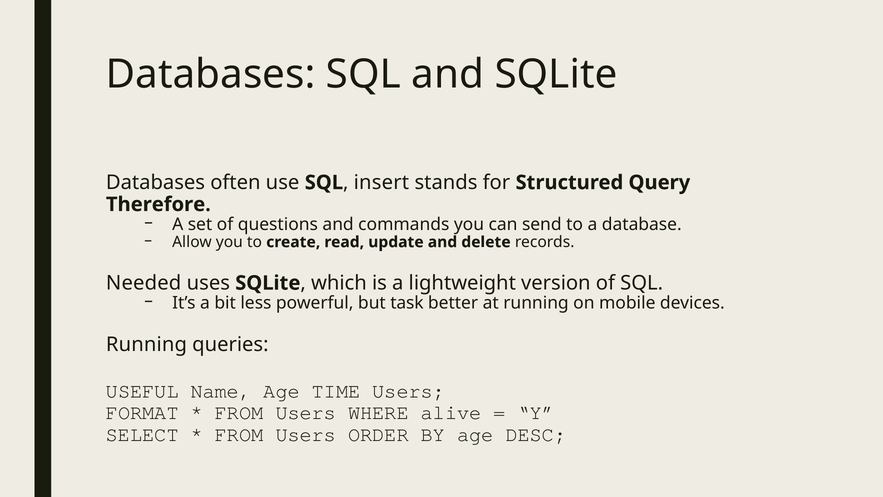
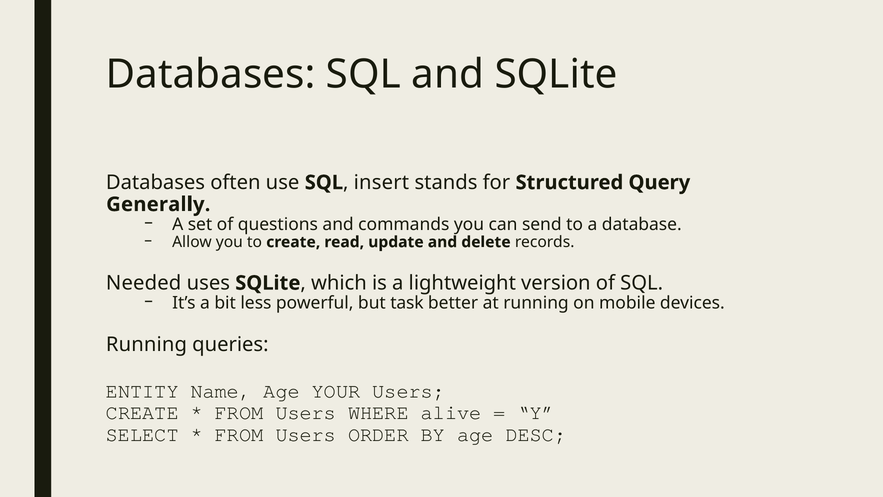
Therefore: Therefore -> Generally
USEFUL: USEFUL -> ENTITY
TIME: TIME -> YOUR
FORMAT at (142, 413): FORMAT -> CREATE
